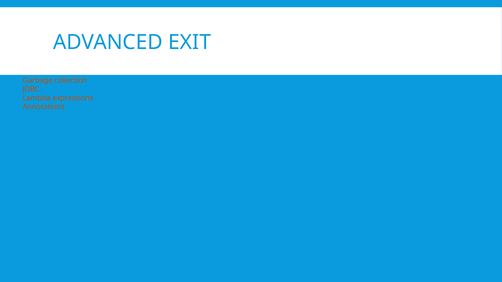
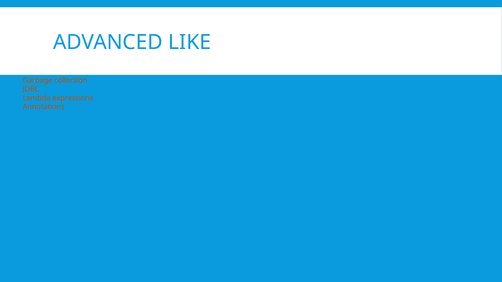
EXIT: EXIT -> LIKE
